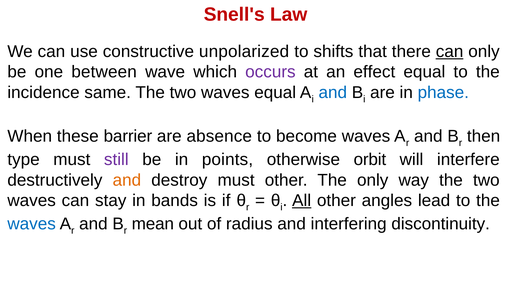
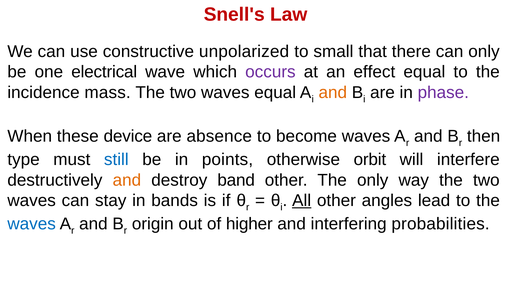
shifts: shifts -> small
can at (450, 52) underline: present -> none
between: between -> electrical
same: same -> mass
and at (333, 93) colour: blue -> orange
phase colour: blue -> purple
barrier: barrier -> device
still colour: purple -> blue
destroy must: must -> band
mean: mean -> origin
radius: radius -> higher
discontinuity: discontinuity -> probabilities
